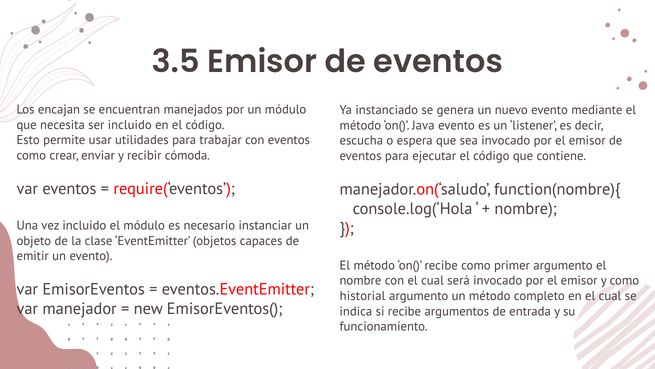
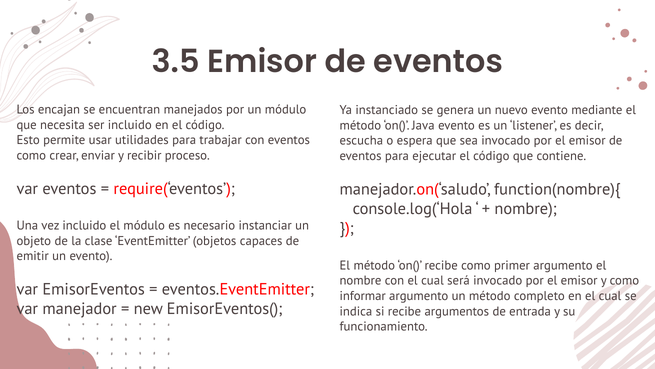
cómoda: cómoda -> proceso
historial: historial -> informar
